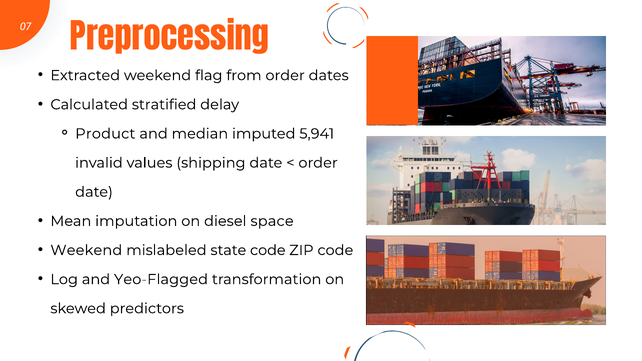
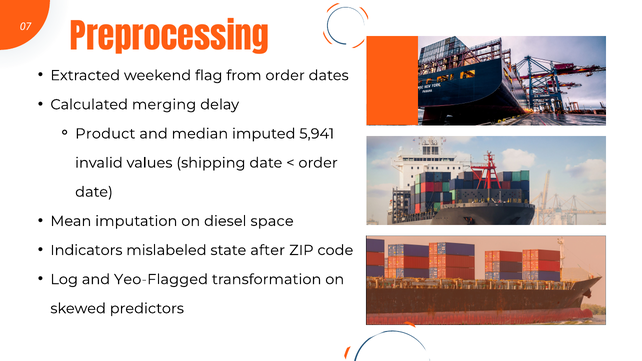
stratified: stratified -> merging
Weekend at (86, 250): Weekend -> Indicators
state code: code -> after
